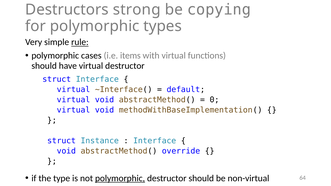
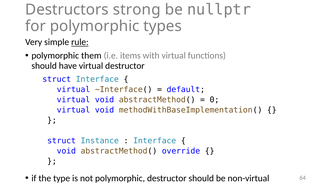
copying: copying -> nullptr
cases: cases -> them
polymorphic at (120, 178) underline: present -> none
